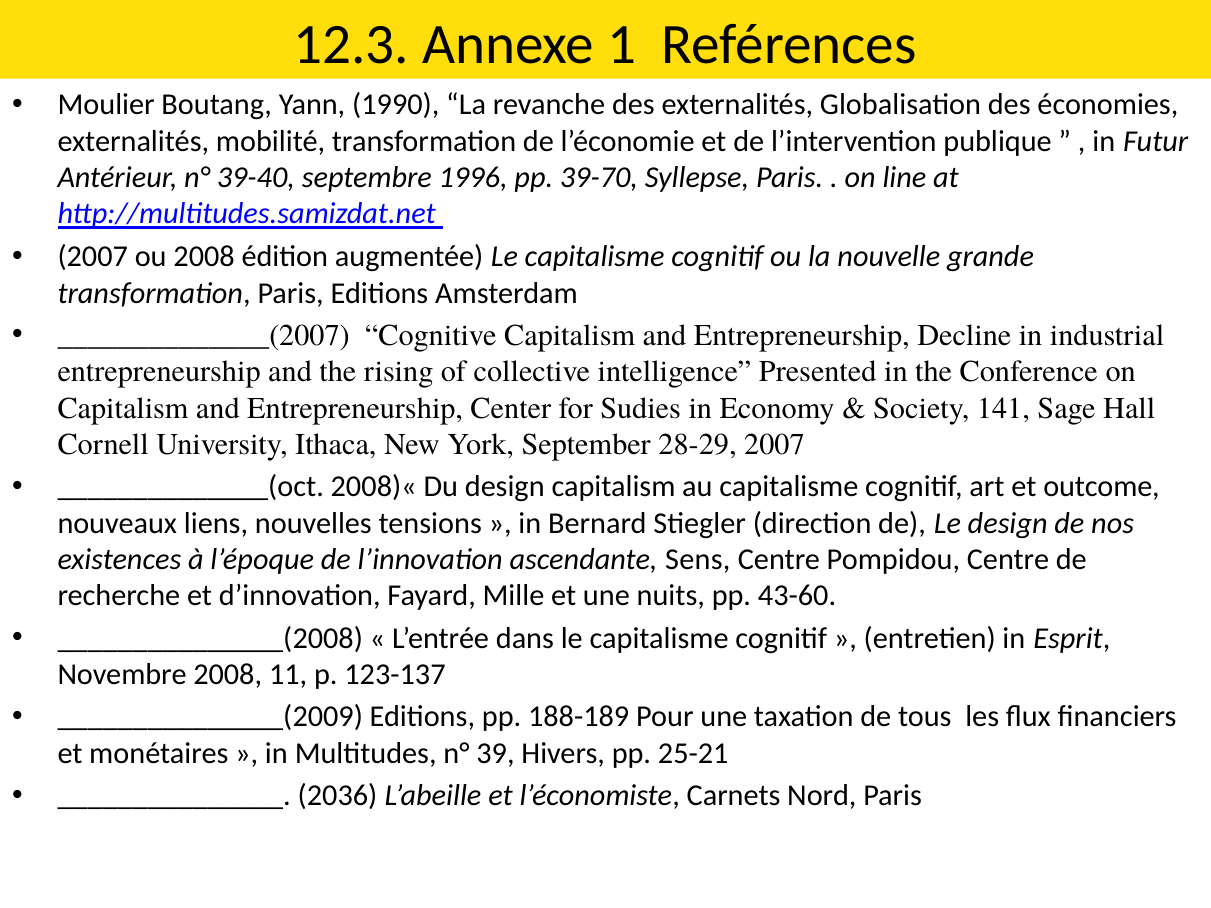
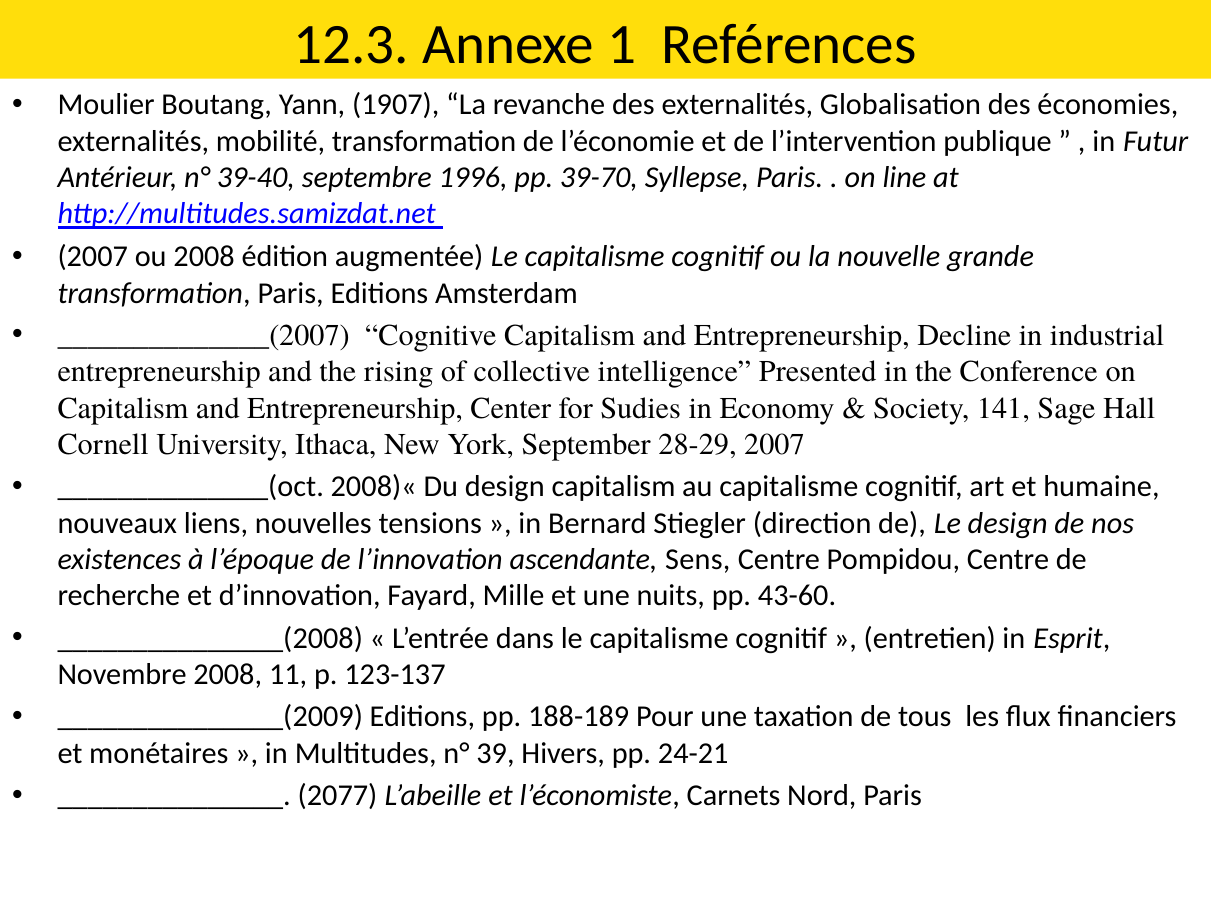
1990: 1990 -> 1907
outcome: outcome -> humaine
25-21: 25-21 -> 24-21
2036: 2036 -> 2077
